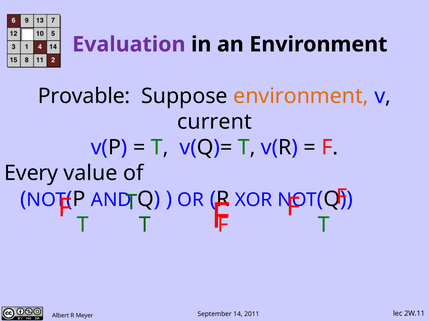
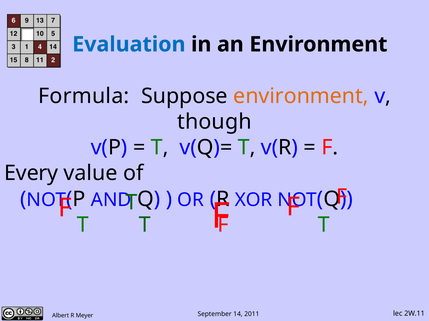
Evaluation colour: purple -> blue
Provable: Provable -> Formula
current: current -> though
